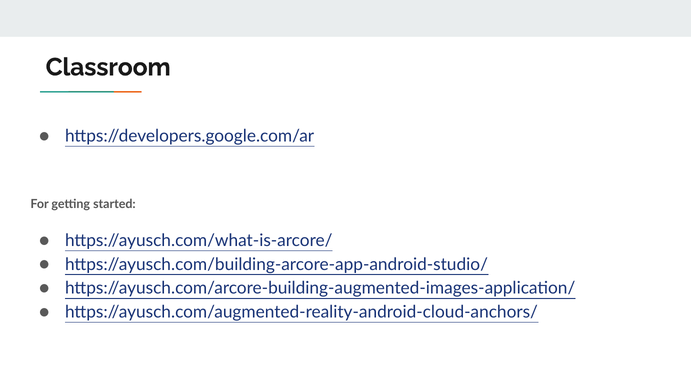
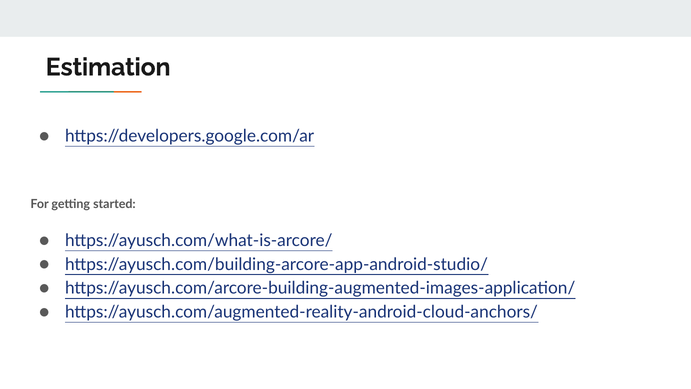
Classroom: Classroom -> Estimation
